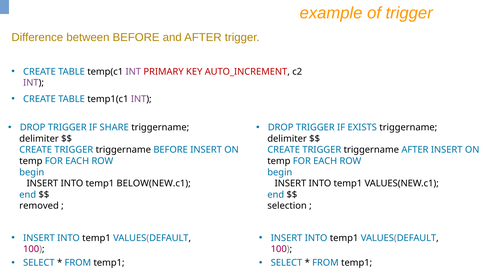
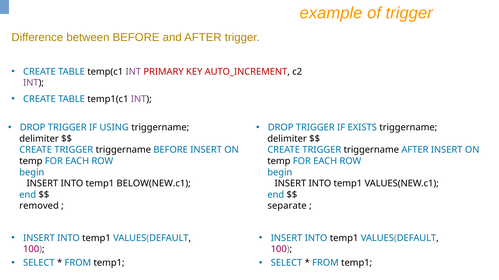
SHARE: SHARE -> USING
selection: selection -> separate
